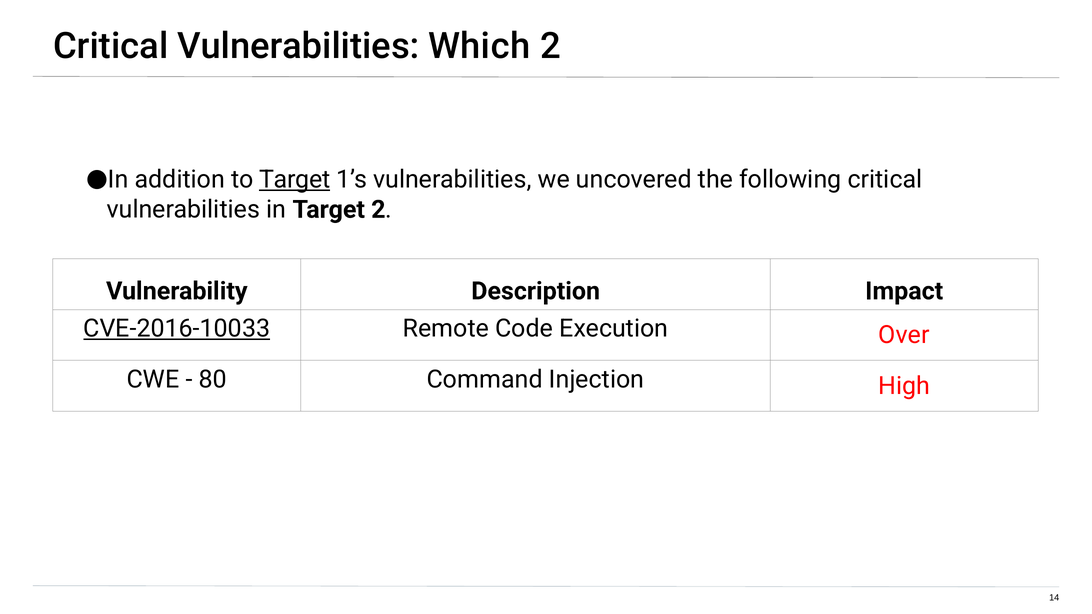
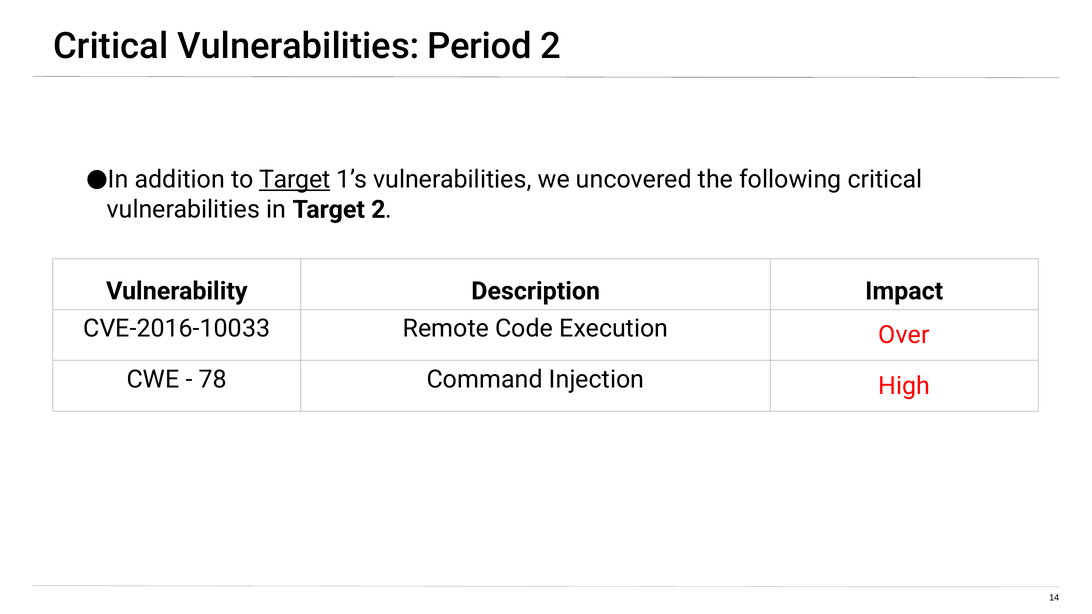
Which: Which -> Period
CVE-2016-10033 underline: present -> none
80: 80 -> 78
